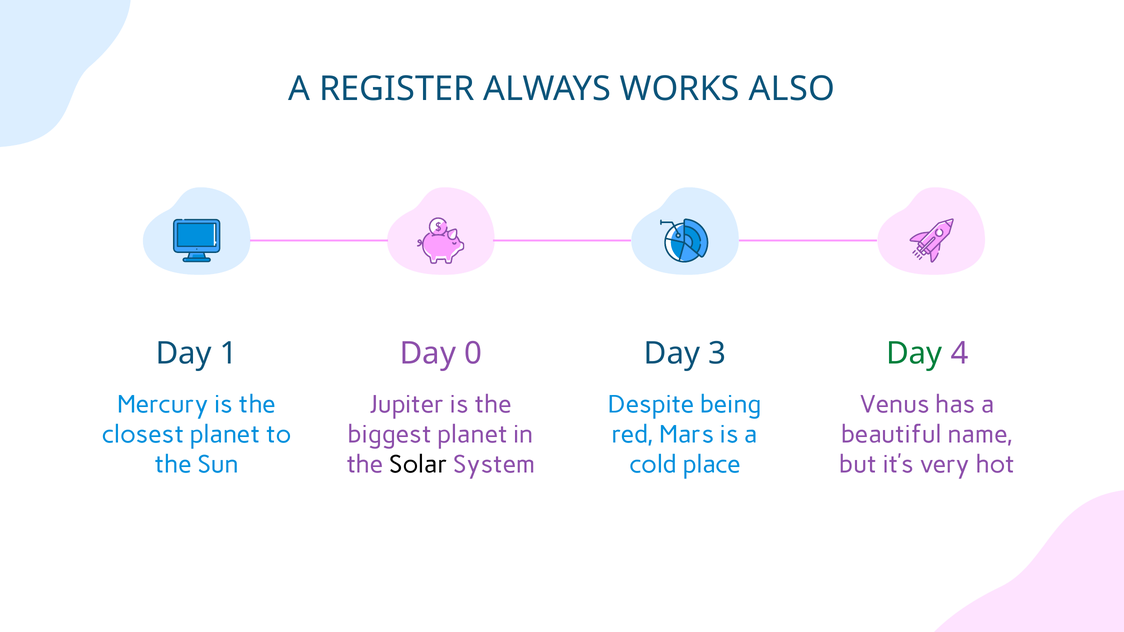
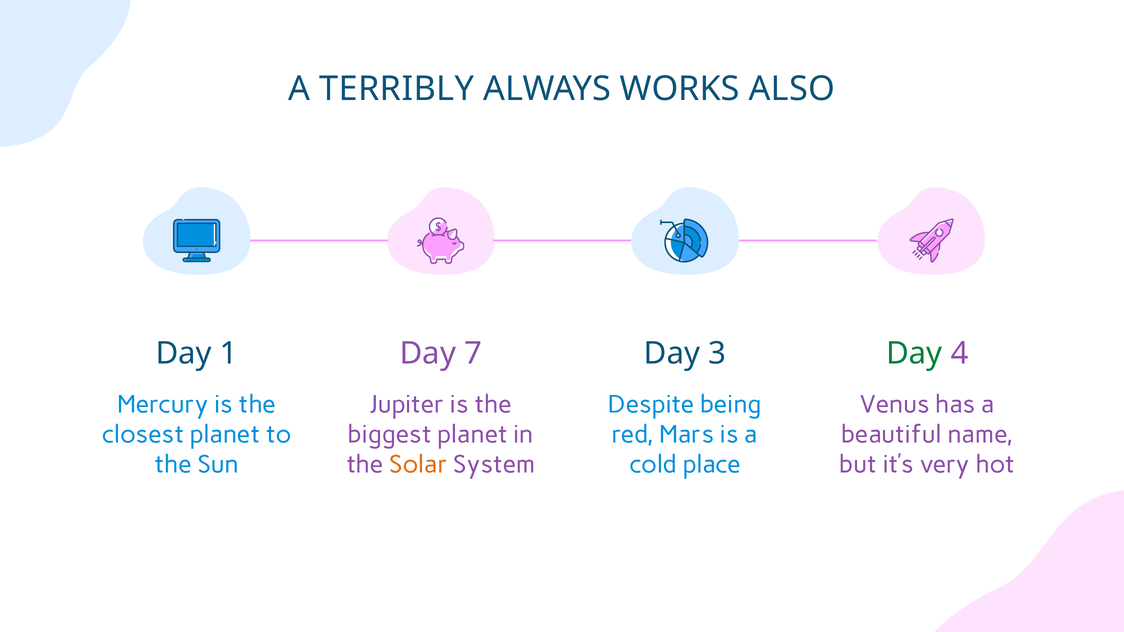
REGISTER: REGISTER -> TERRIBLY
0: 0 -> 7
Solar colour: black -> orange
